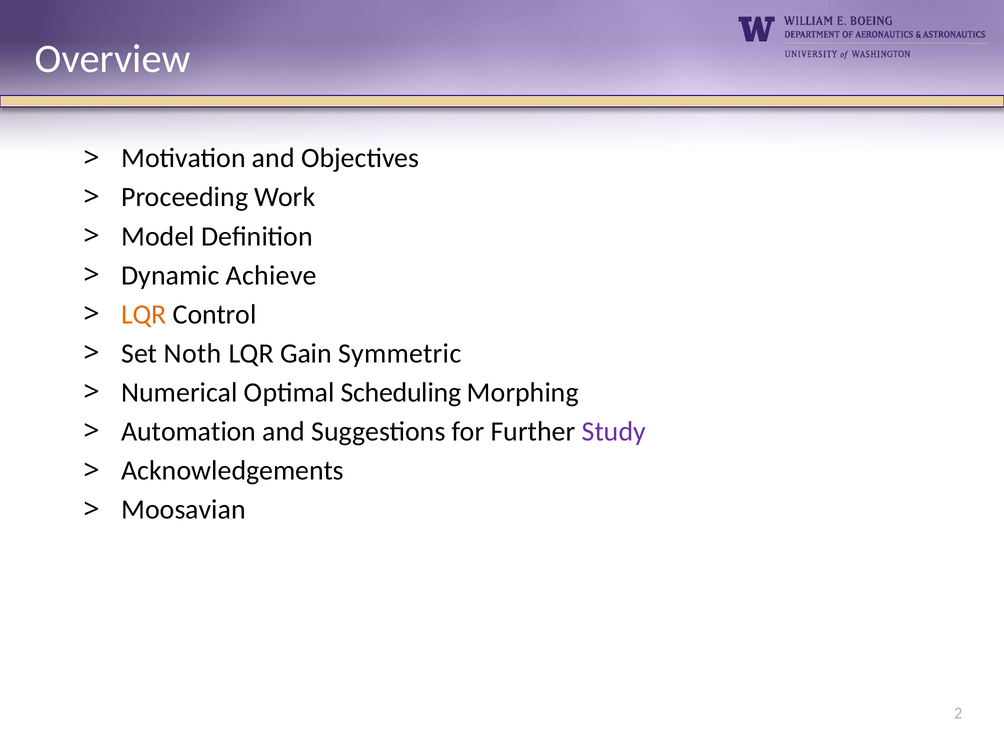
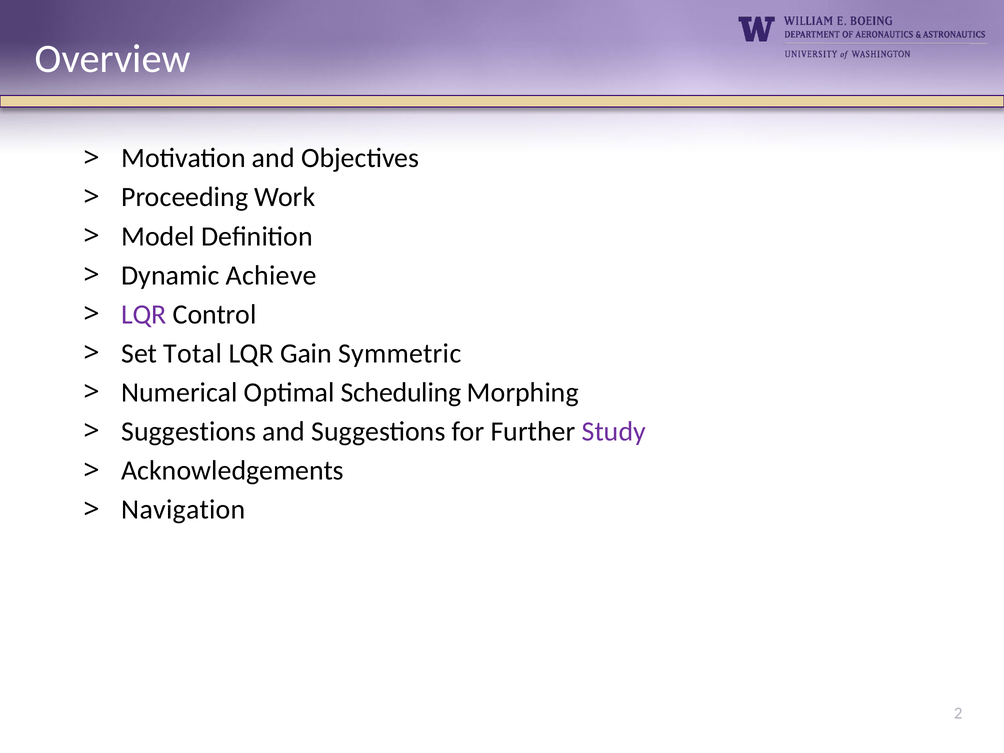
LQR at (144, 314) colour: orange -> purple
Noth: Noth -> Total
Automation at (189, 432): Automation -> Suggestions
Moosavian: Moosavian -> Navigation
